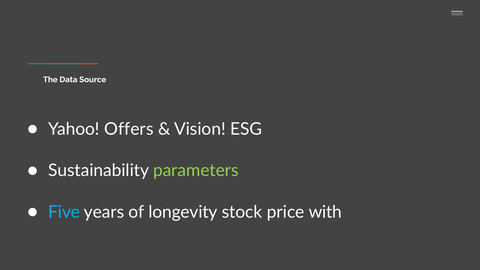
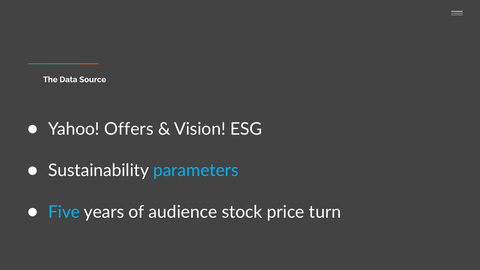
parameters colour: light green -> light blue
longevity: longevity -> audience
with: with -> turn
